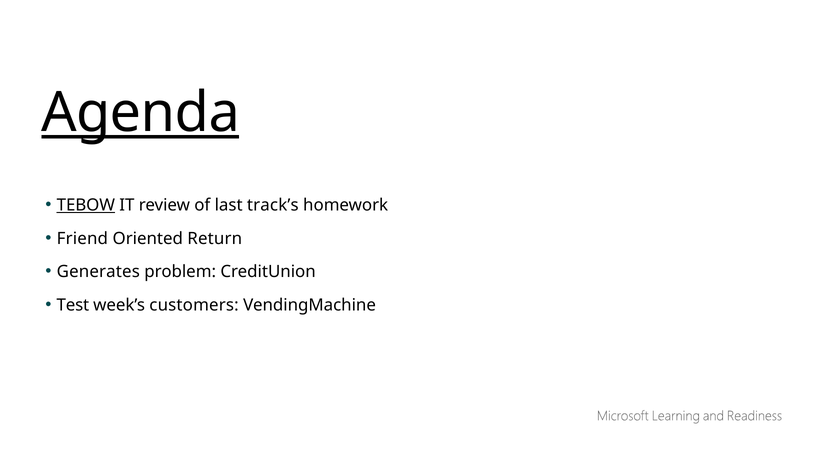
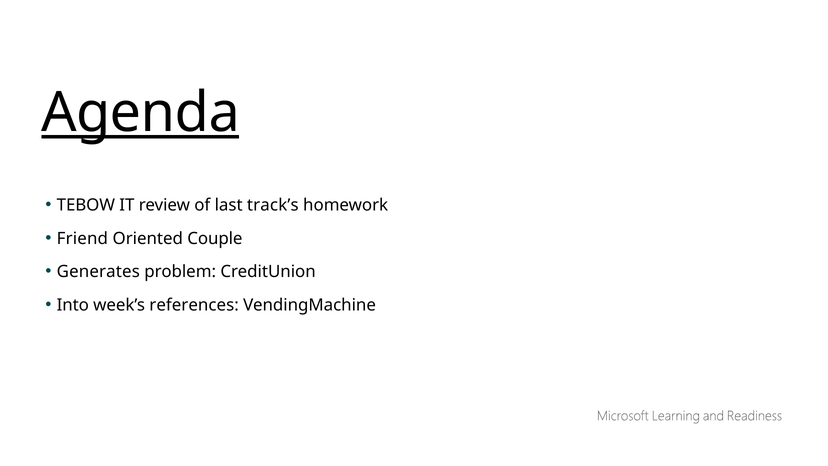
TEBOW underline: present -> none
Return: Return -> Couple
Test: Test -> Into
customers: customers -> references
